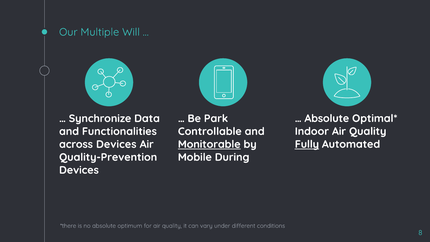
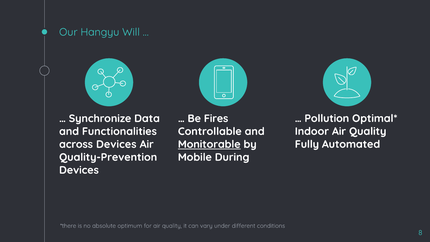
Multiple: Multiple -> Hangyu
Absolute at (327, 118): Absolute -> Pollution
Park: Park -> Fires
Fully underline: present -> none
